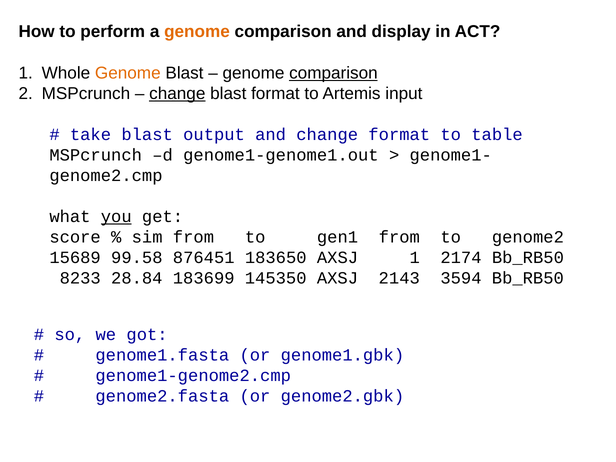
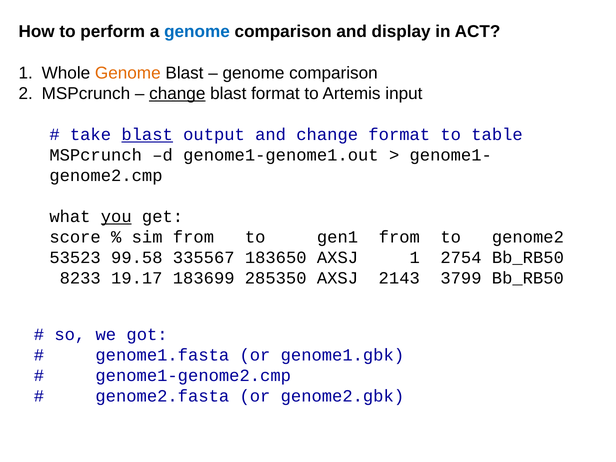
genome at (197, 32) colour: orange -> blue
comparison at (333, 73) underline: present -> none
blast at (147, 135) underline: none -> present
15689: 15689 -> 53523
876451: 876451 -> 335567
2174: 2174 -> 2754
28.84: 28.84 -> 19.17
145350: 145350 -> 285350
3594: 3594 -> 3799
